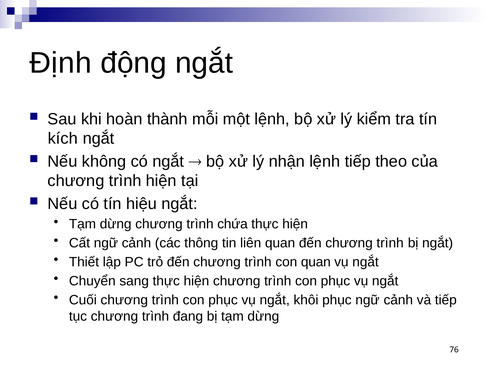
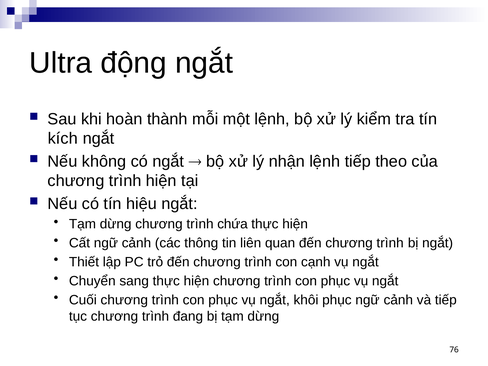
Định: Định -> Ultra
con quan: quan -> cạnh
